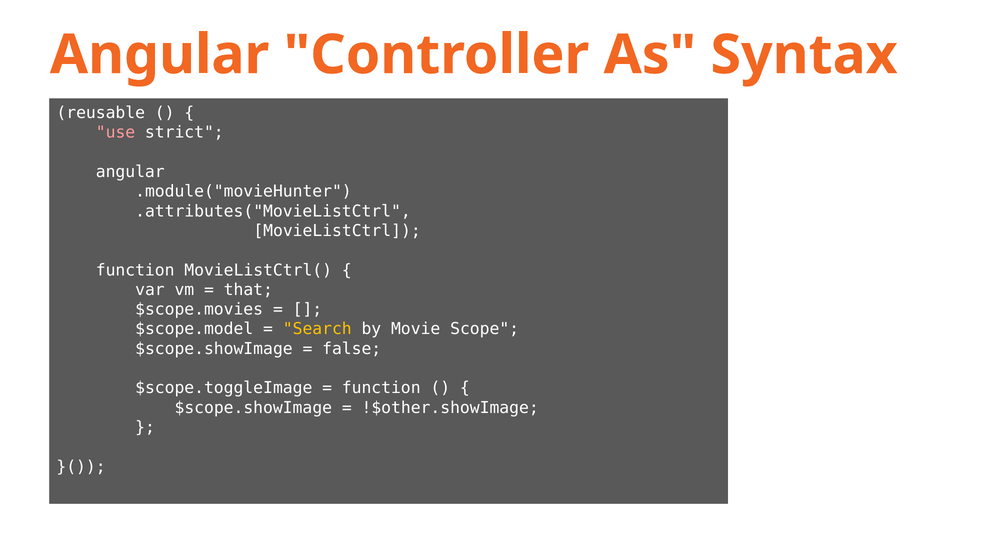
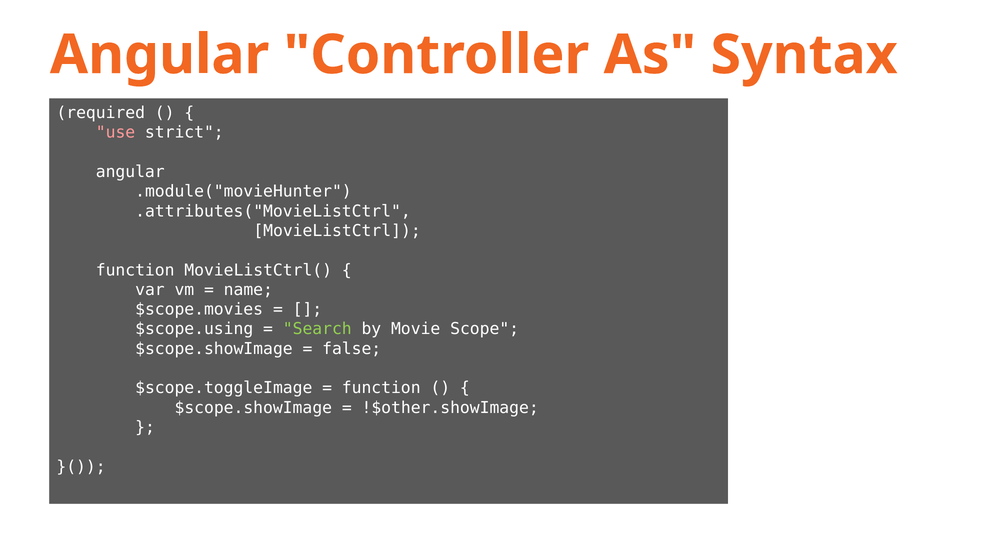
reusable: reusable -> required
that: that -> name
$scope.model: $scope.model -> $scope.using
Search colour: yellow -> light green
